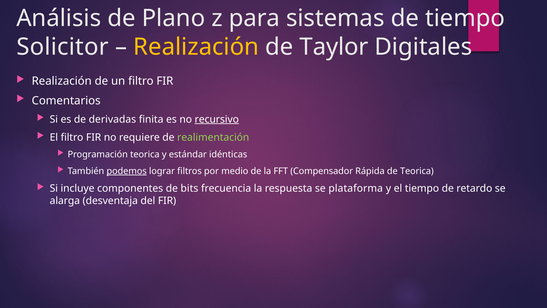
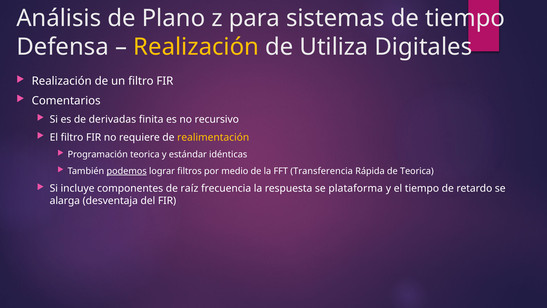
Solicitor: Solicitor -> Defensa
Taylor: Taylor -> Utiliza
recursivo underline: present -> none
realimentación colour: light green -> yellow
Compensador: Compensador -> Transferencia
bits: bits -> raíz
